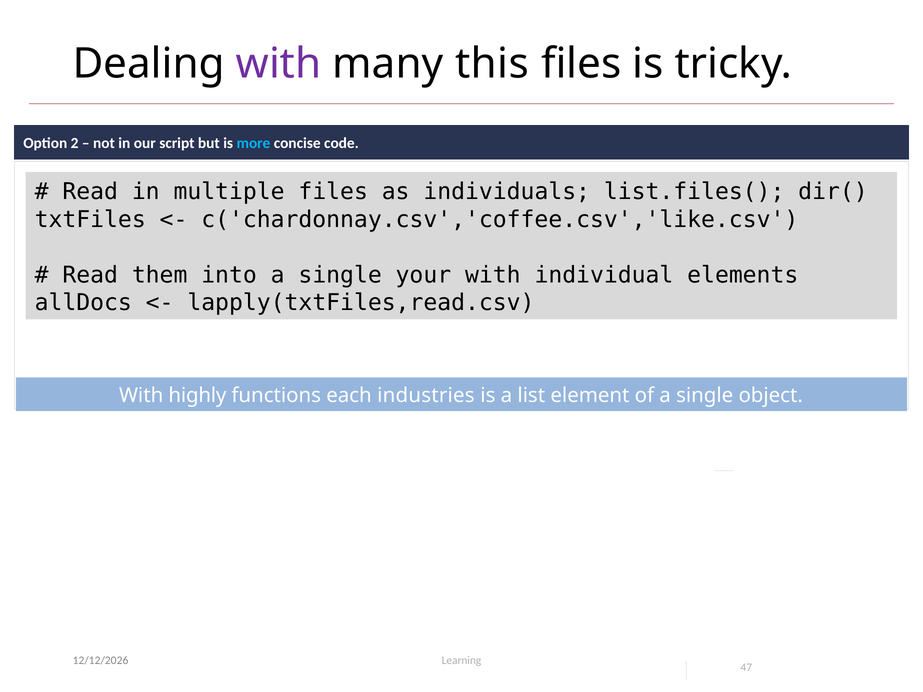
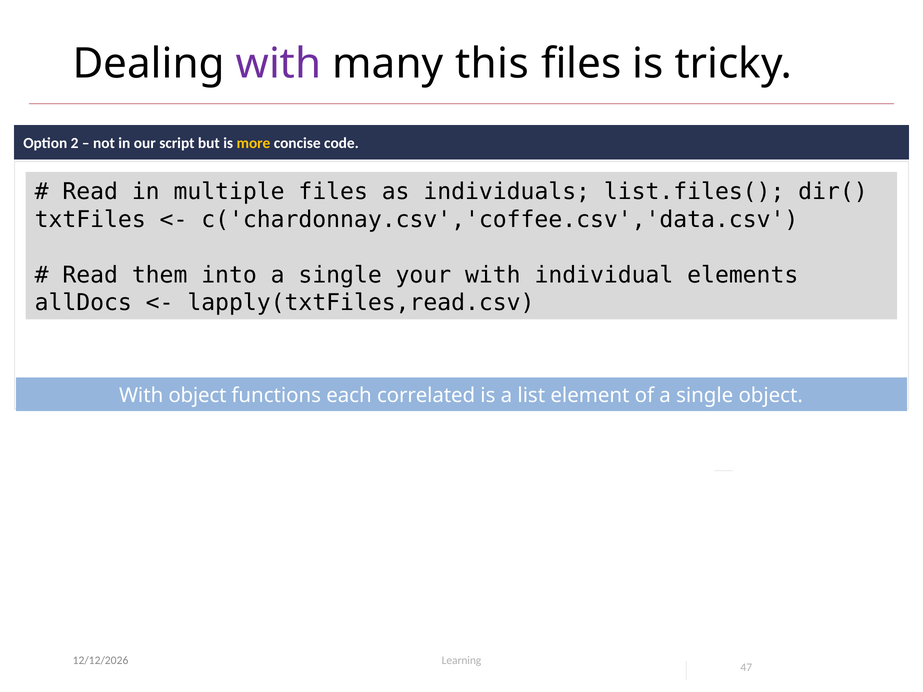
more colour: light blue -> yellow
c('chardonnay.csv','coffee.csv','like.csv: c('chardonnay.csv','coffee.csv','like.csv -> c('chardonnay.csv','coffee.csv','data.csv
With highly: highly -> object
industries: industries -> correlated
